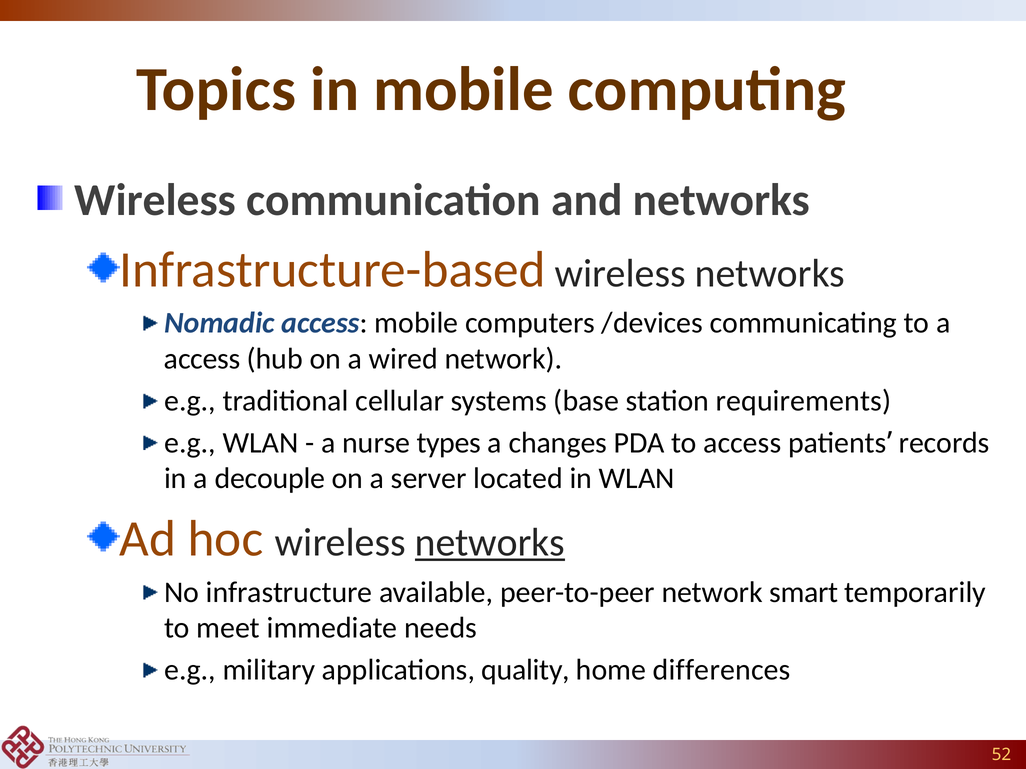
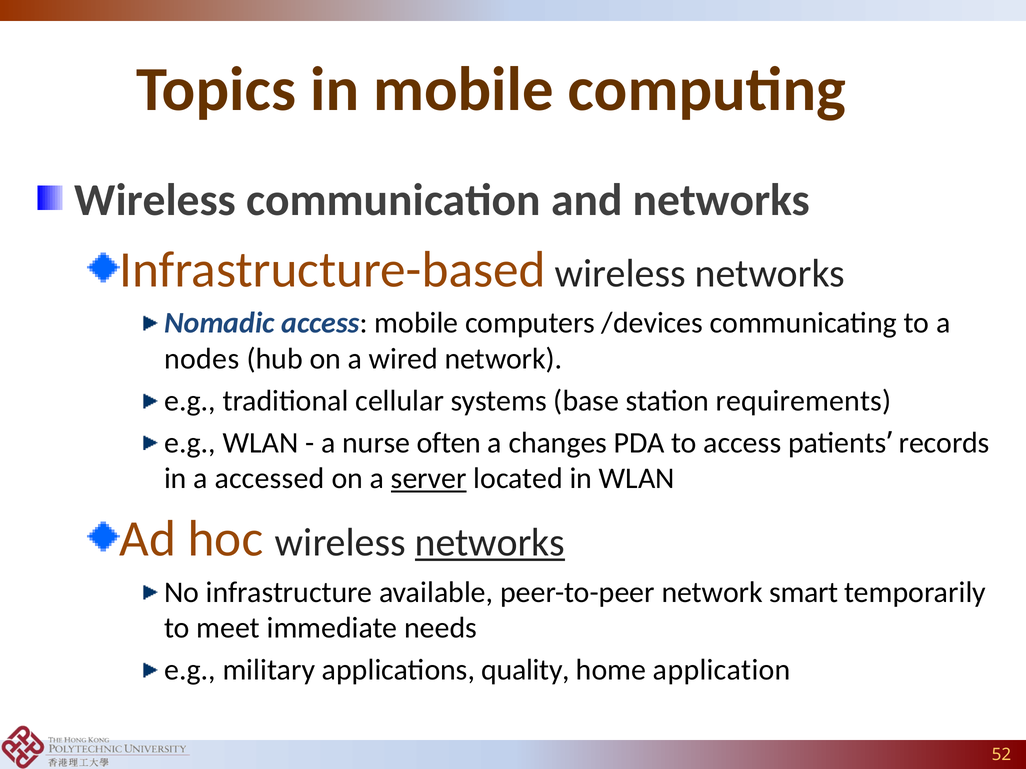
access at (202, 359): access -> nodes
types: types -> often
decouple: decouple -> accessed
server underline: none -> present
differences: differences -> application
